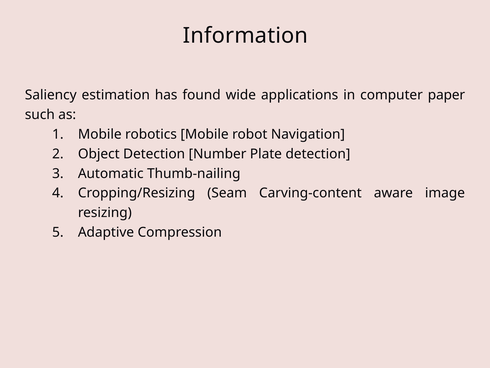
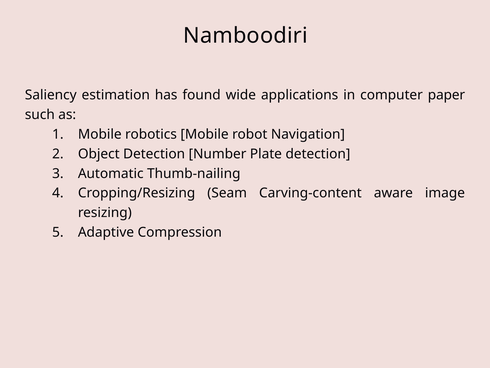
Information: Information -> Namboodiri
